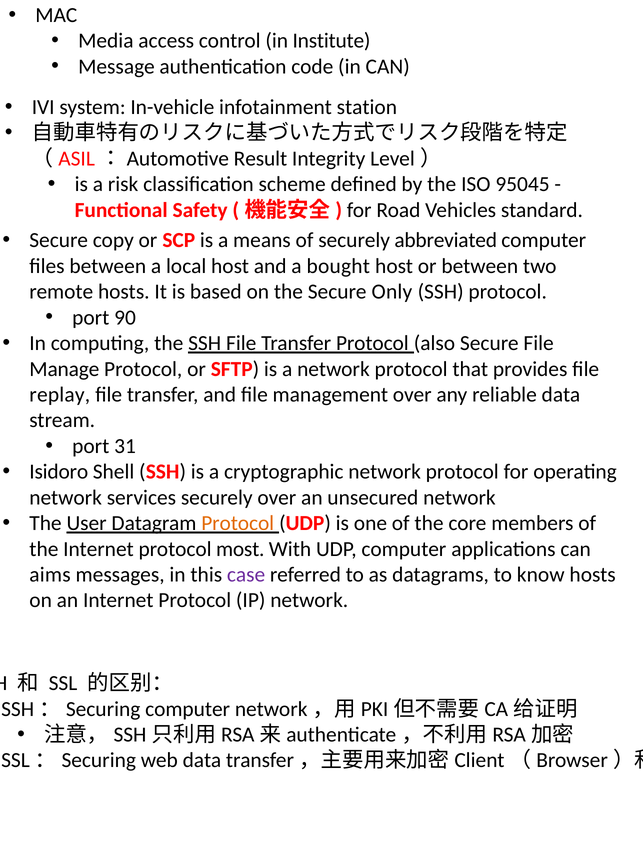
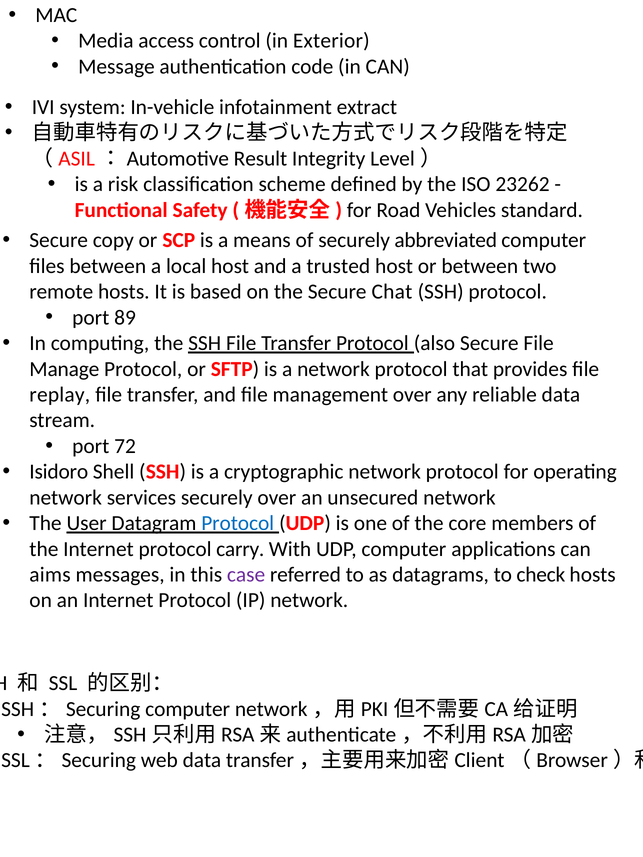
Institute: Institute -> Exterior
station: station -> extract
95045: 95045 -> 23262
bought: bought -> trusted
Only: Only -> Chat
90: 90 -> 89
31: 31 -> 72
Protocol at (238, 523) colour: orange -> blue
most: most -> carry
know: know -> check
